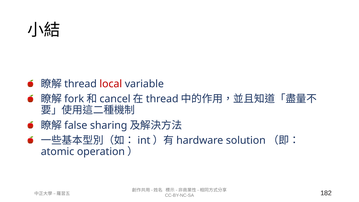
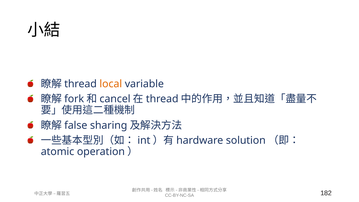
local colour: red -> orange
